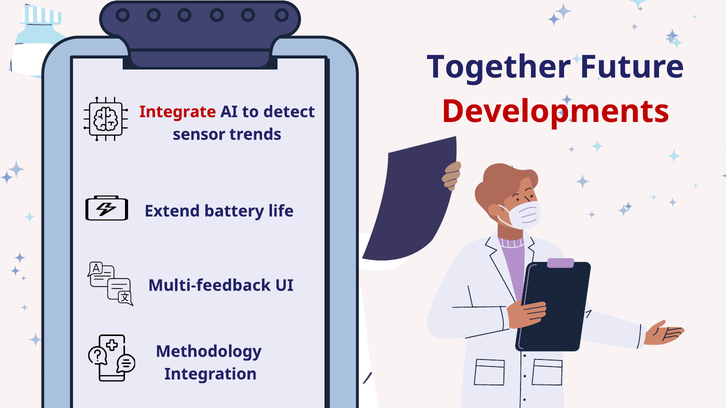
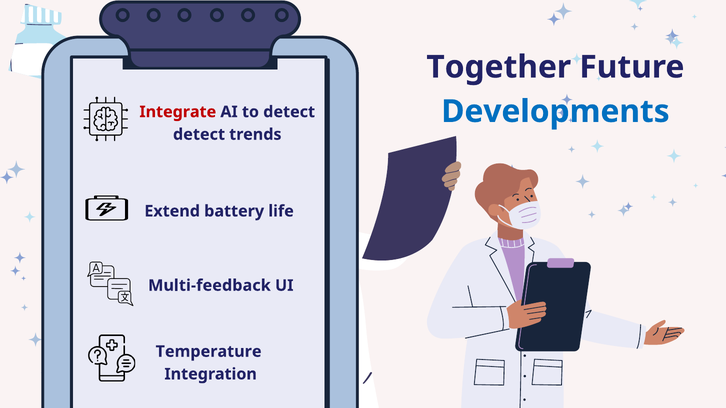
Developments colour: red -> blue
sensor at (199, 135): sensor -> detect
Methodology: Methodology -> Temperature
